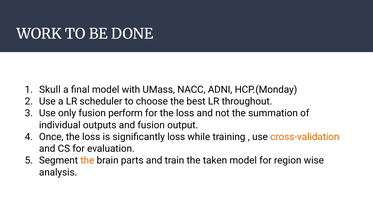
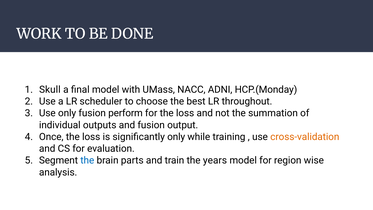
significantly loss: loss -> only
the at (87, 160) colour: orange -> blue
taken: taken -> years
